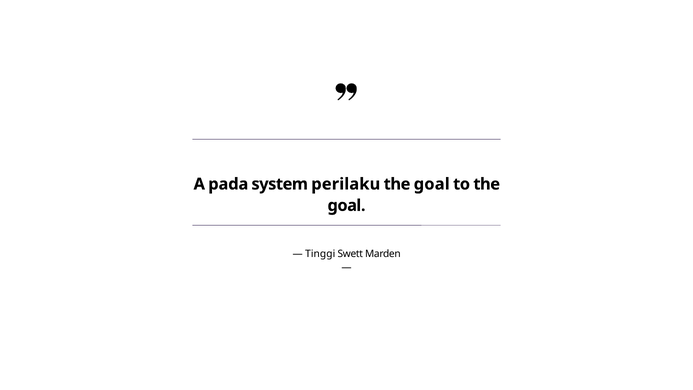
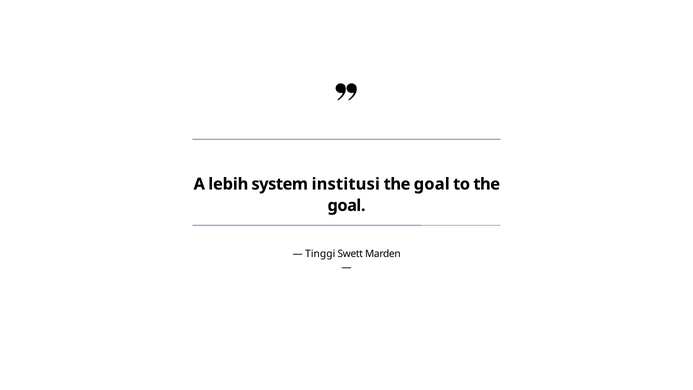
pada: pada -> lebih
perilaku: perilaku -> institusi
